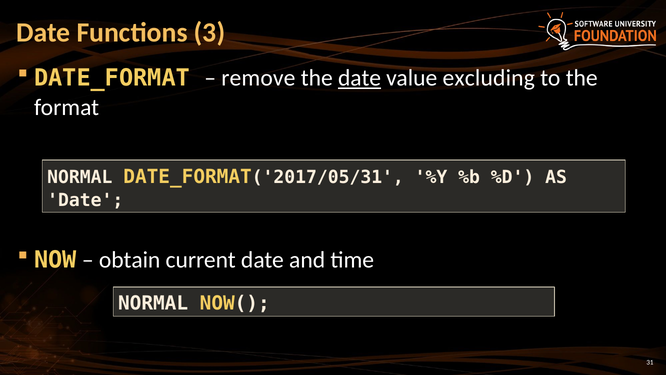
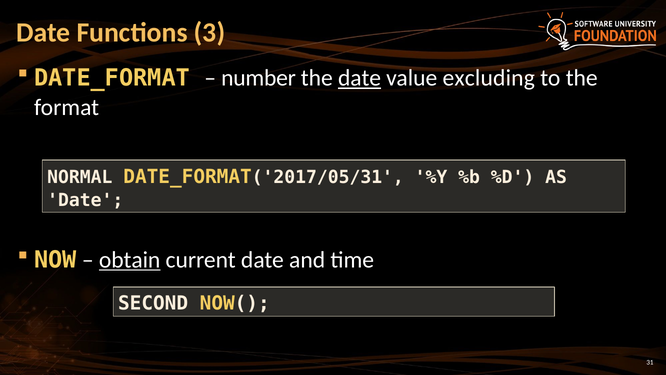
remove: remove -> number
obtain underline: none -> present
NORMAL at (153, 303): NORMAL -> SECOND
